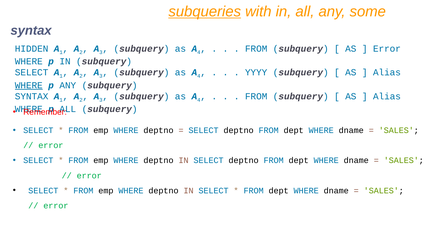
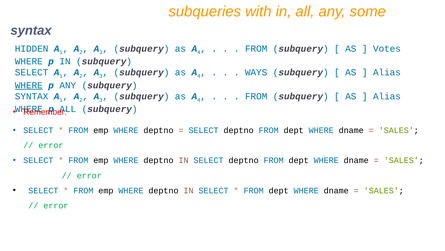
subqueries underline: present -> none
Error at (387, 49): Error -> Votes
YYYY: YYYY -> WAYS
